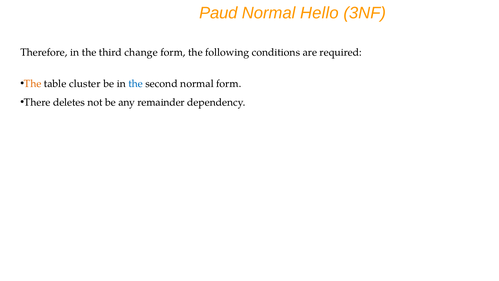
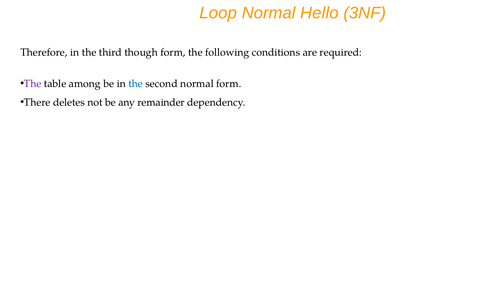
Paud: Paud -> Loop
change: change -> though
The at (33, 84) colour: orange -> purple
cluster: cluster -> among
